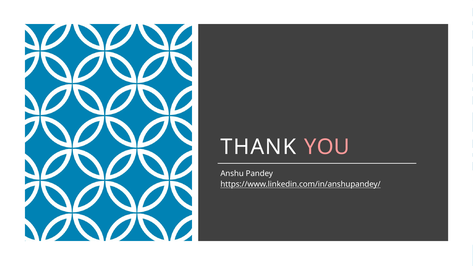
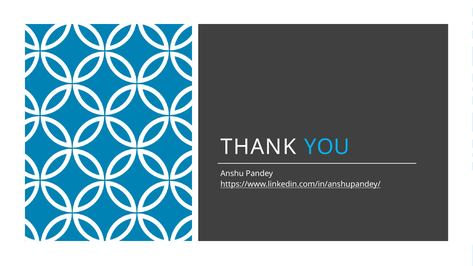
YOU colour: pink -> light blue
